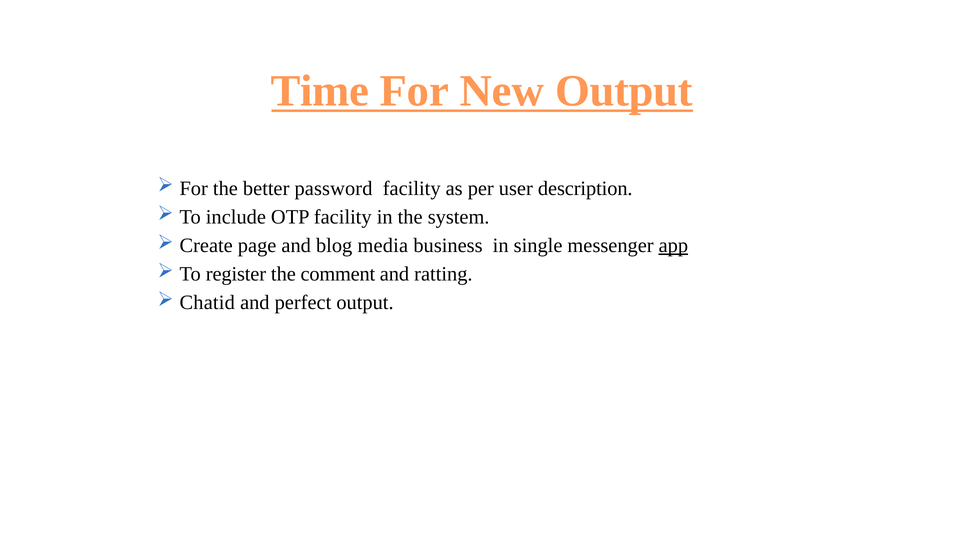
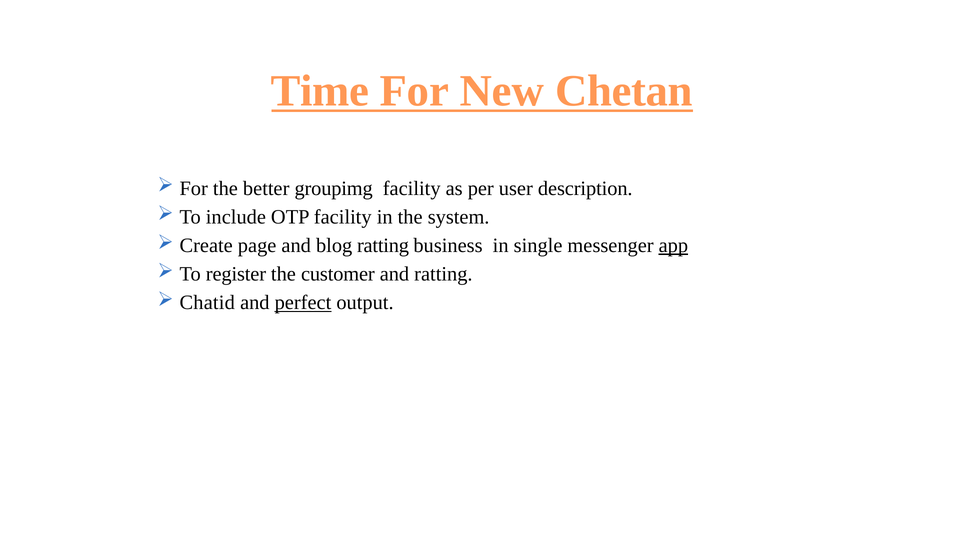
New Output: Output -> Chetan
password: password -> groupimg
blog media: media -> ratting
comment: comment -> customer
perfect underline: none -> present
